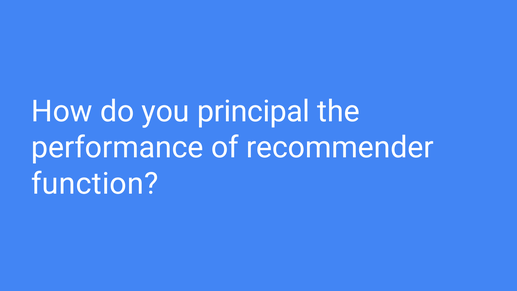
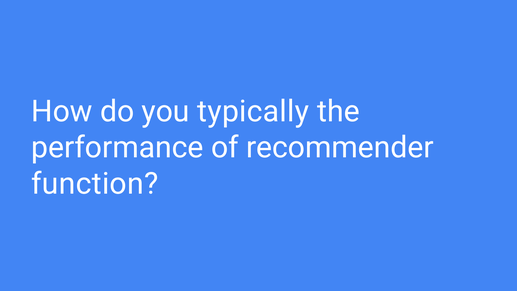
principal: principal -> typically
